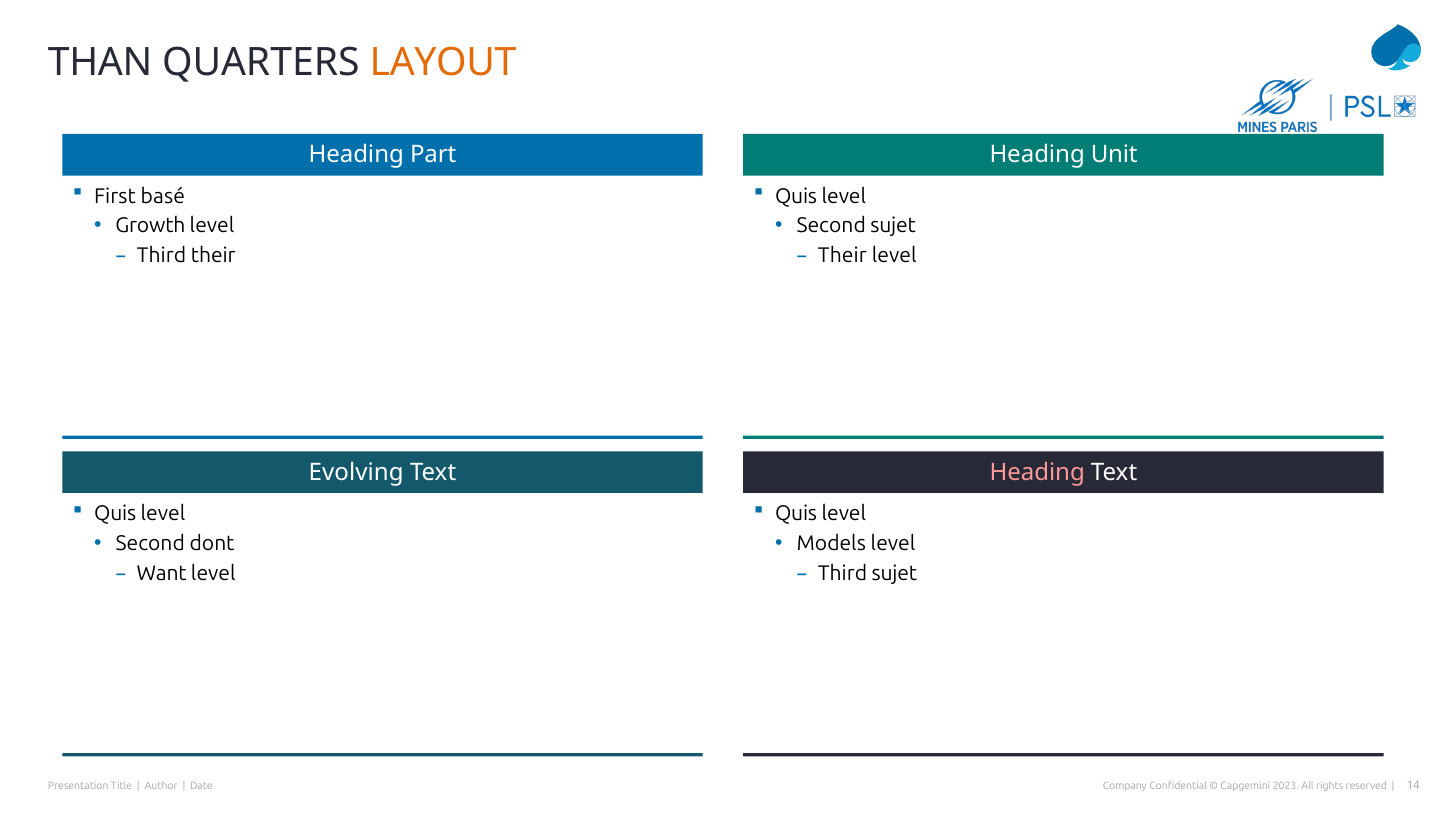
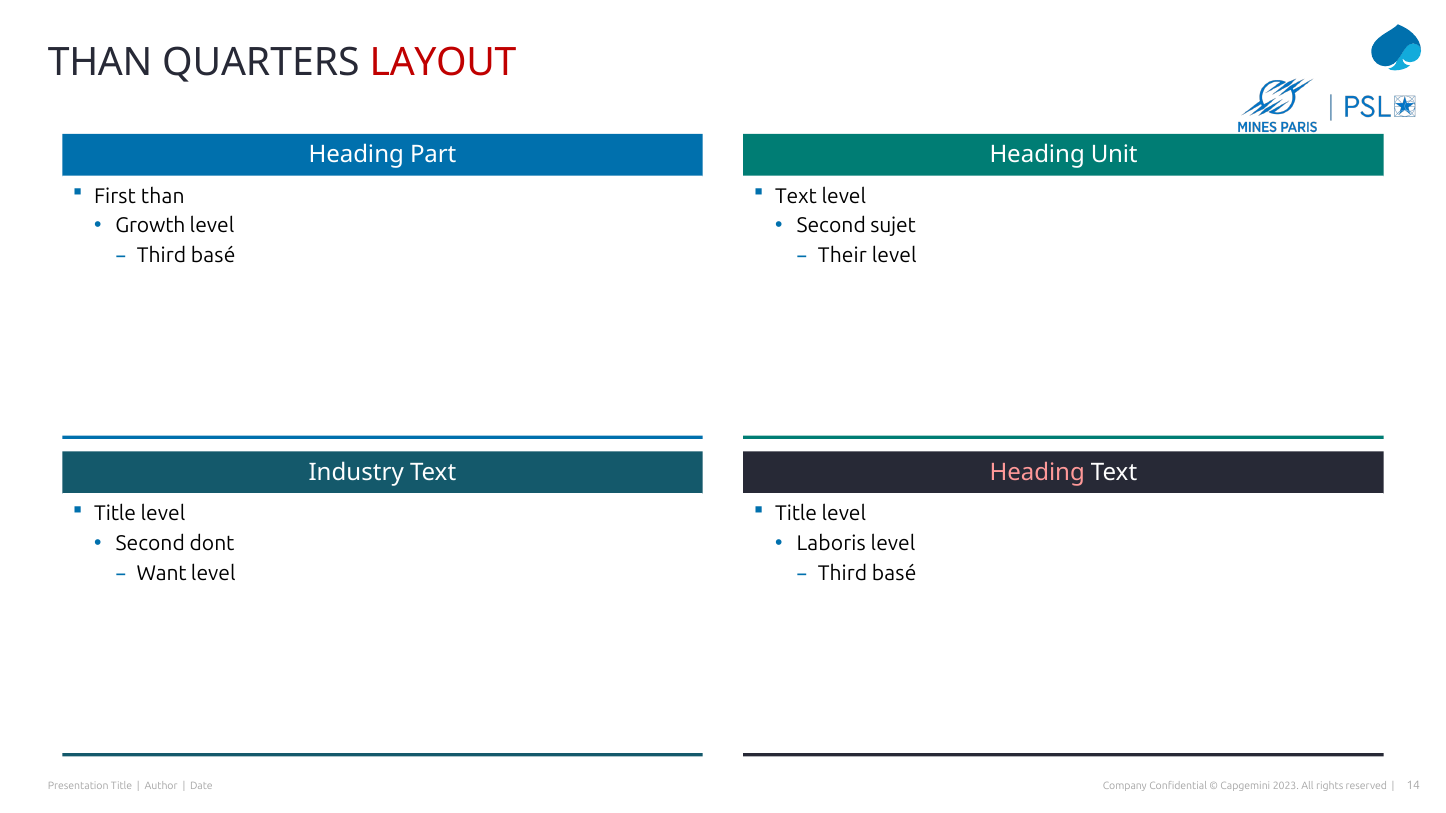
LAYOUT colour: orange -> red
First basé: basé -> than
Quis at (796, 196): Quis -> Text
their at (213, 256): their -> basé
Evolving: Evolving -> Industry
Quis at (115, 514): Quis -> Title
Quis at (796, 514): Quis -> Title
Models: Models -> Laboris
sujet at (894, 574): sujet -> basé
